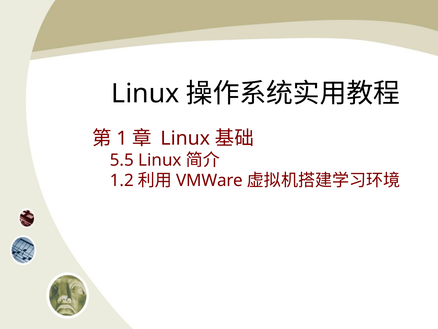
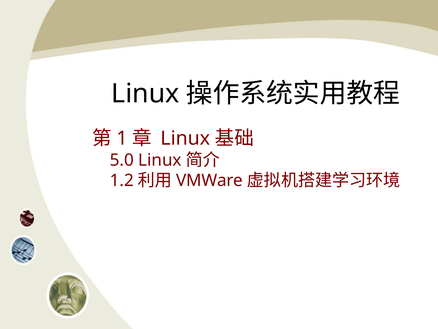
5.5: 5.5 -> 5.0
